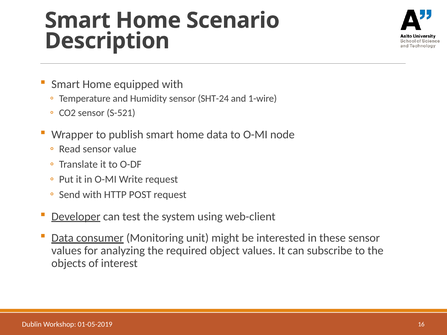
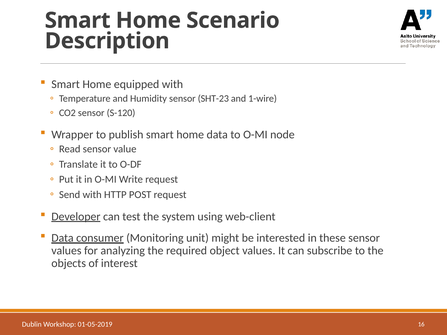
SHT-24: SHT-24 -> SHT-23
S-521: S-521 -> S-120
